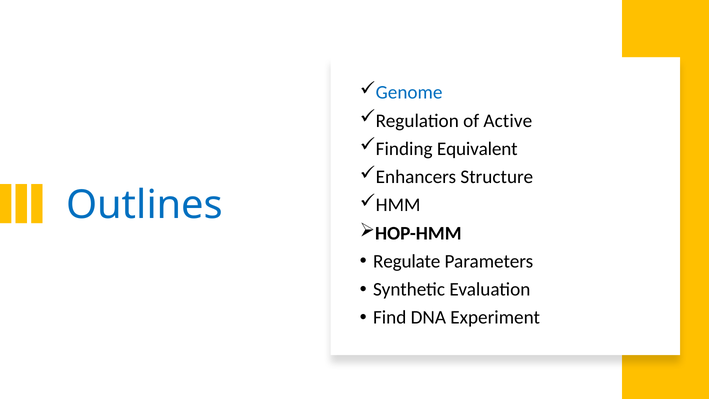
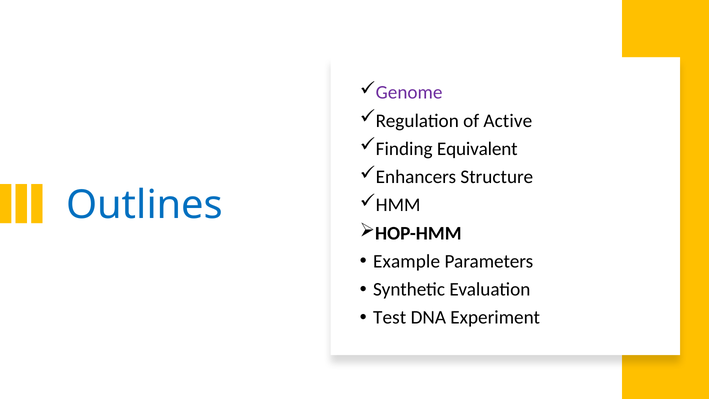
Genome colour: blue -> purple
Regulate: Regulate -> Example
Find: Find -> Test
